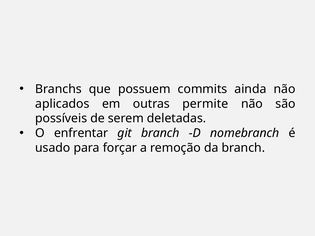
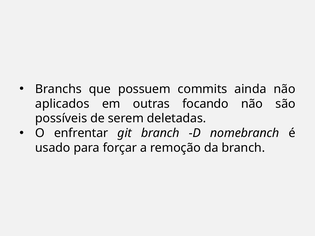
permite: permite -> focando
